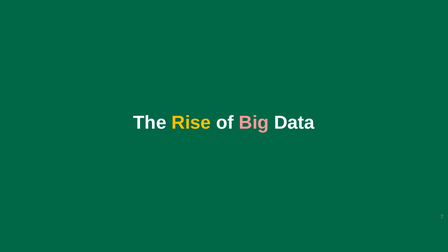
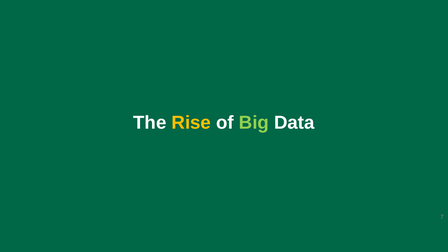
Big colour: pink -> light green
